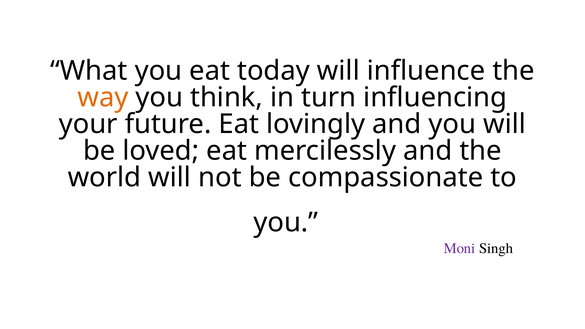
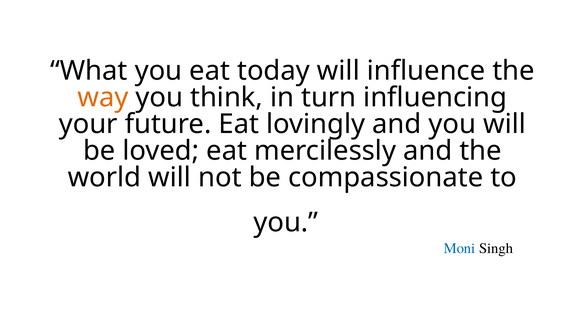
Moni colour: purple -> blue
